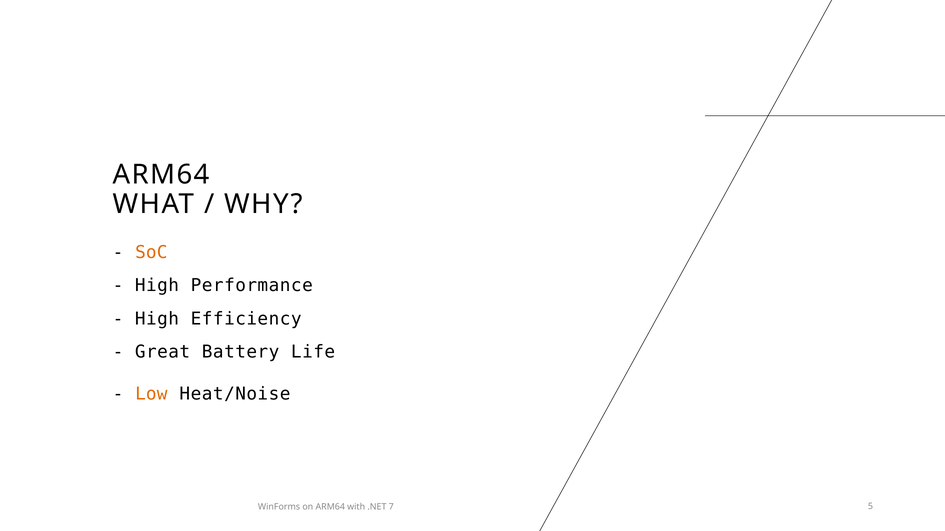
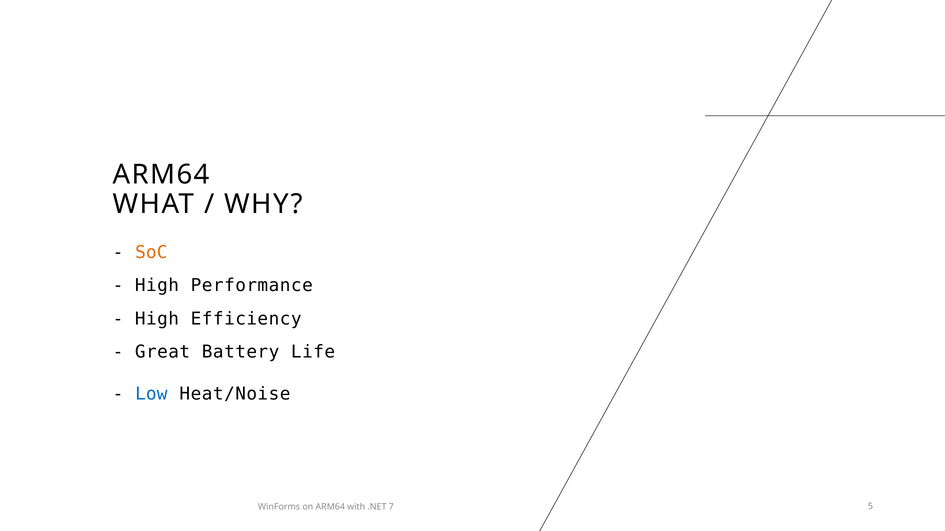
Low colour: orange -> blue
